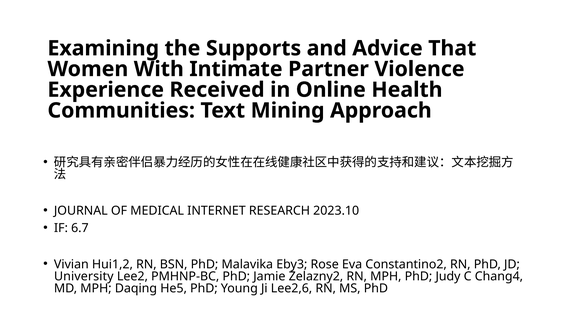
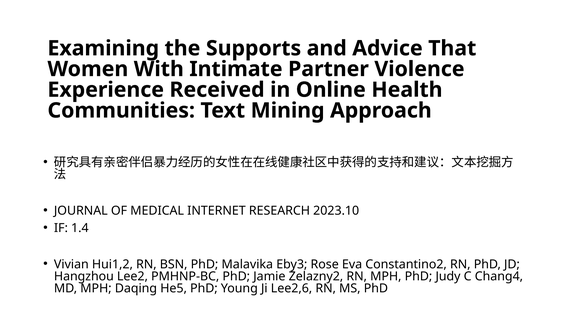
6.7: 6.7 -> 1.4
University: University -> Hangzhou
